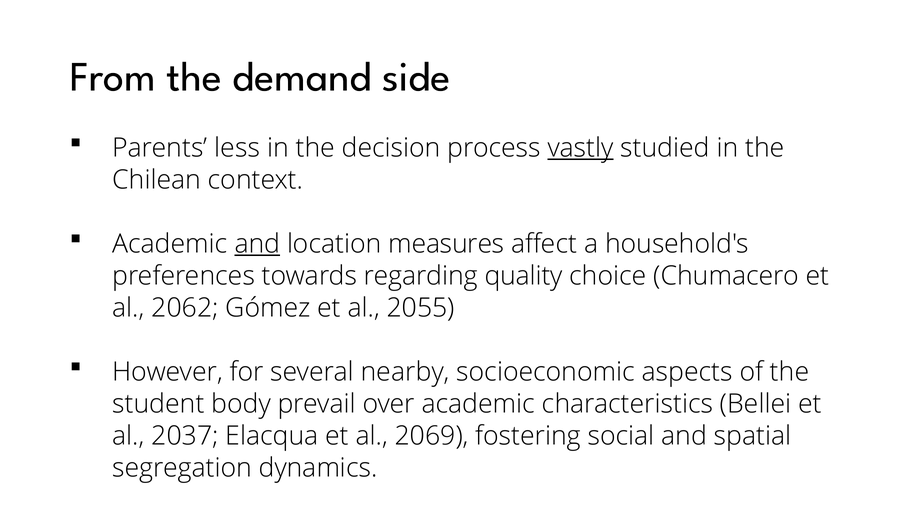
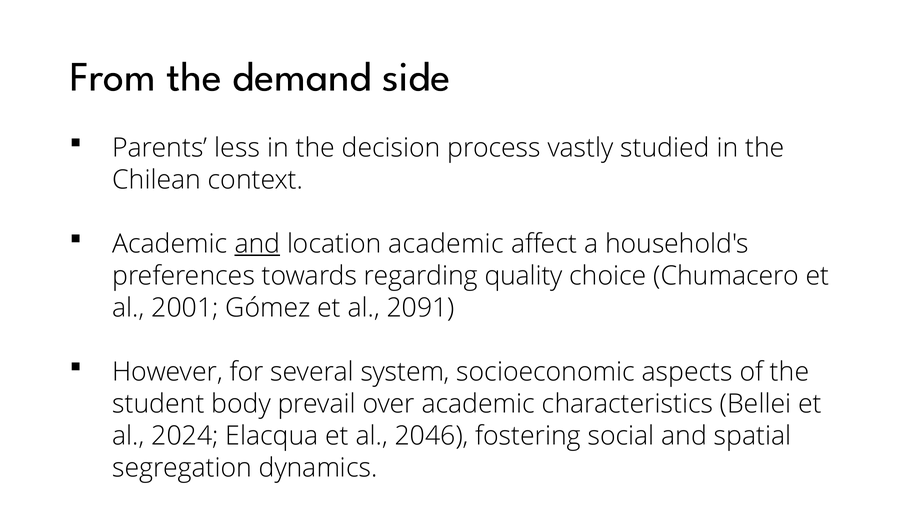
vastly underline: present -> none
location measures: measures -> academic
2062: 2062 -> 2001
2055: 2055 -> 2091
nearby: nearby -> system
2037: 2037 -> 2024
2069: 2069 -> 2046
